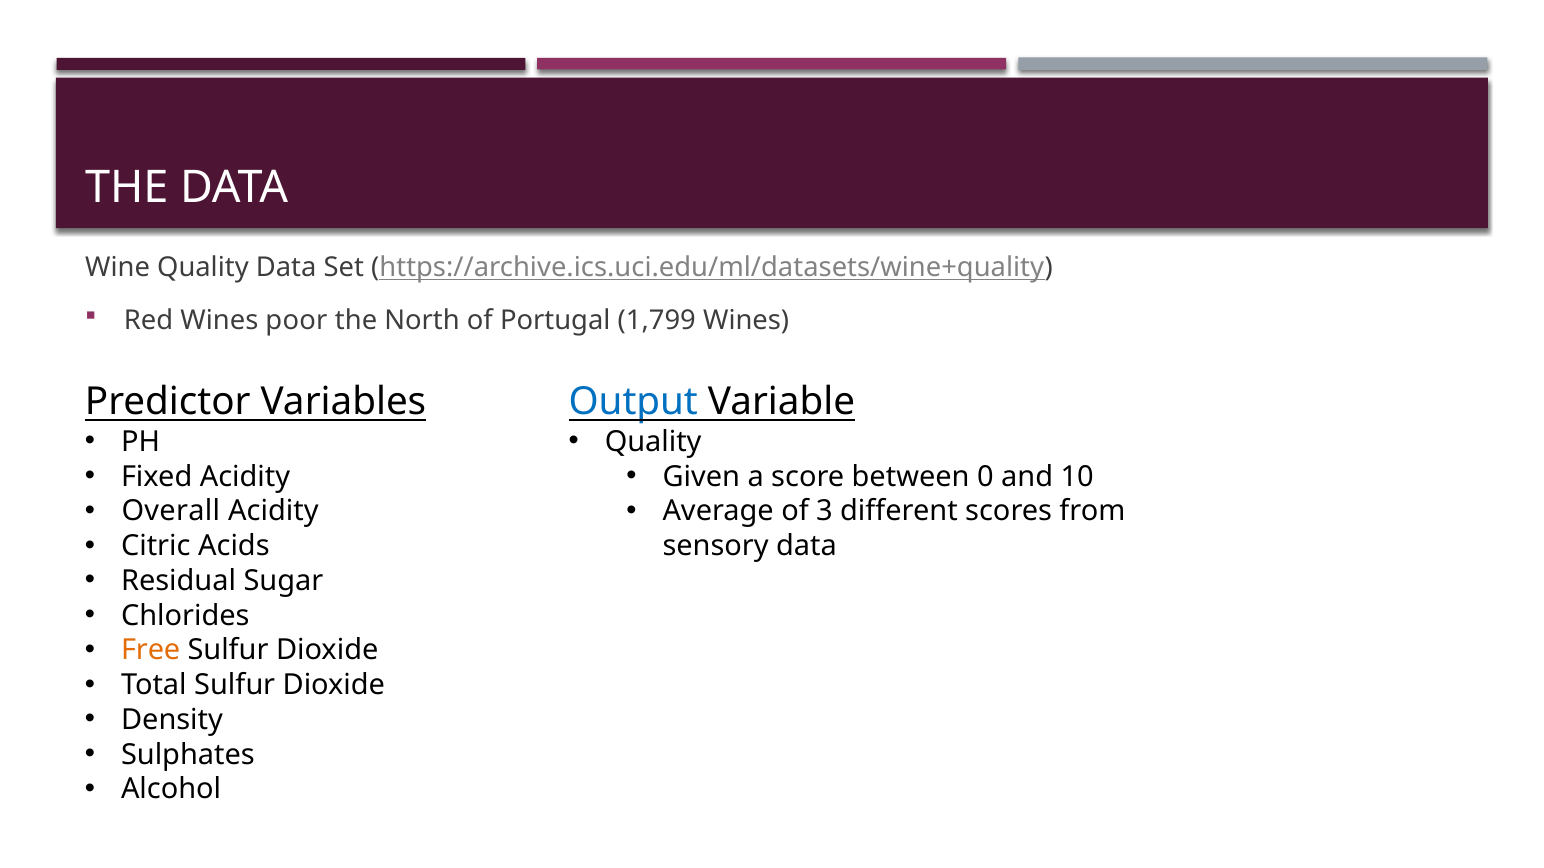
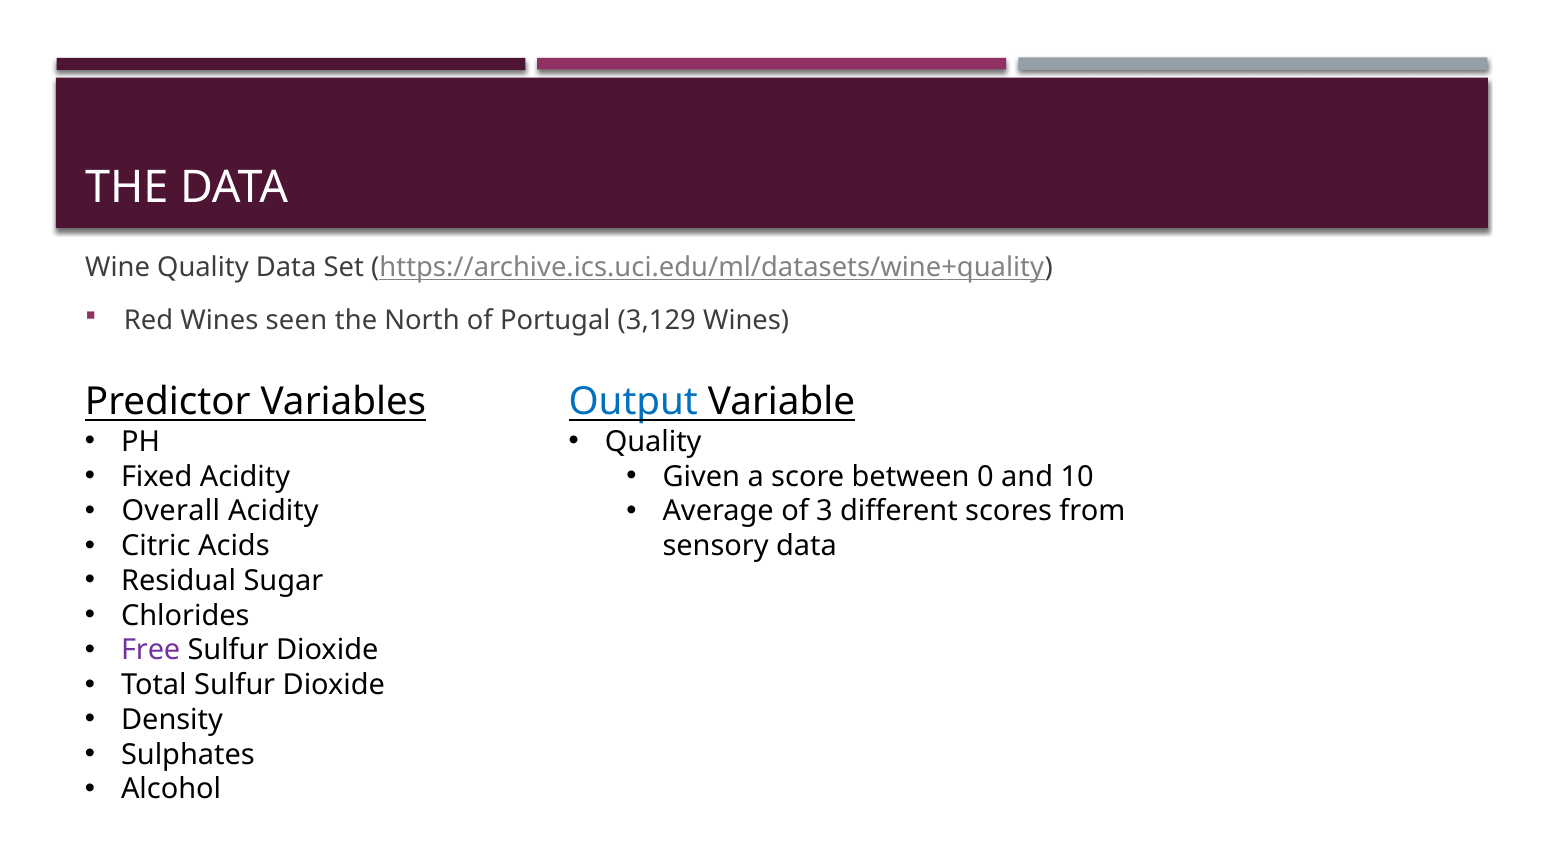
poor: poor -> seen
1,799: 1,799 -> 3,129
Free colour: orange -> purple
